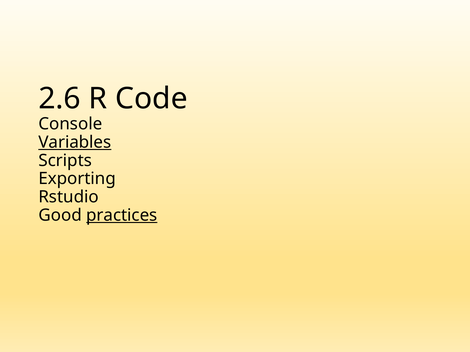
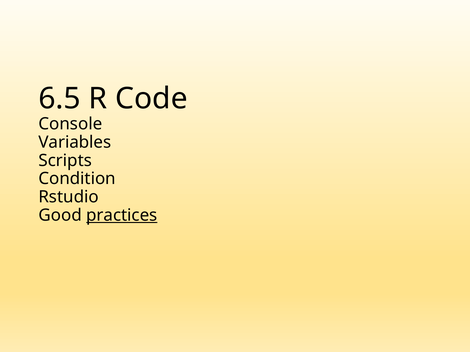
2.6: 2.6 -> 6.5
Variables underline: present -> none
Exporting: Exporting -> Condition
